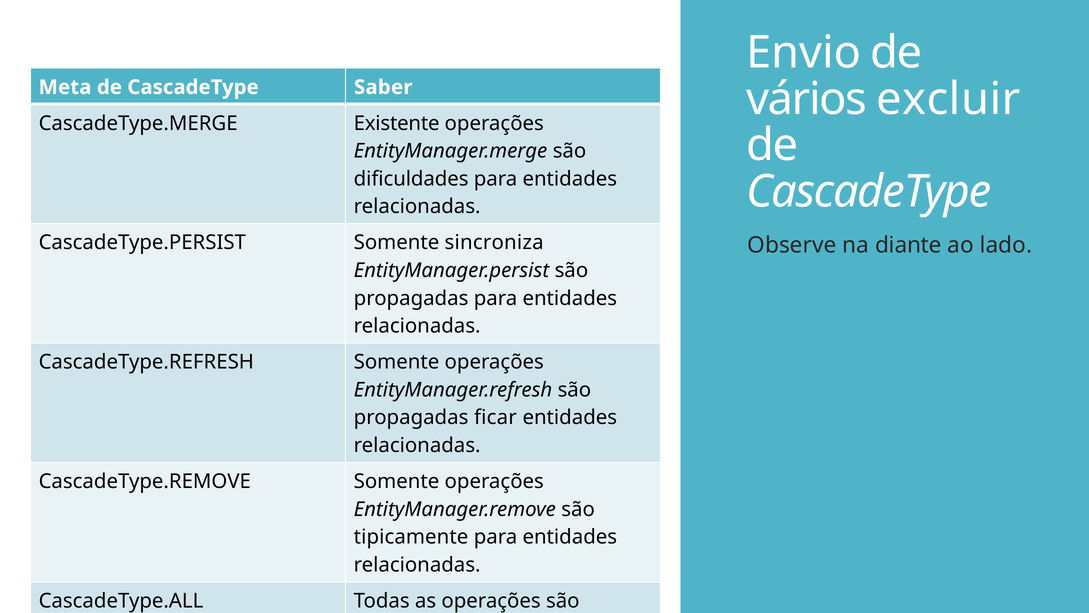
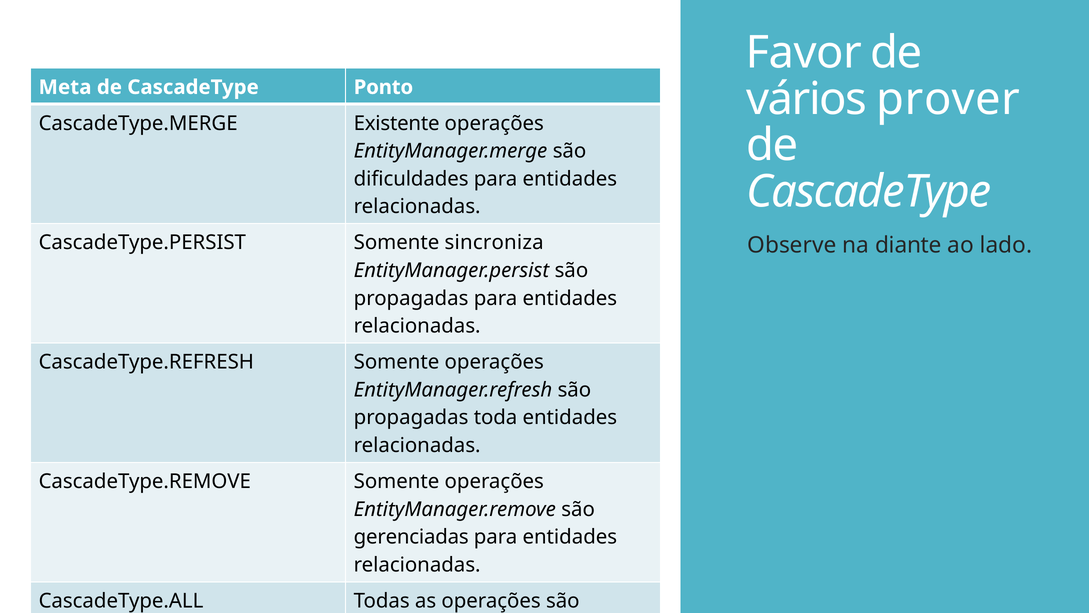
Envio: Envio -> Favor
Saber: Saber -> Ponto
excluir: excluir -> prover
ficar: ficar -> toda
tipicamente: tipicamente -> gerenciadas
